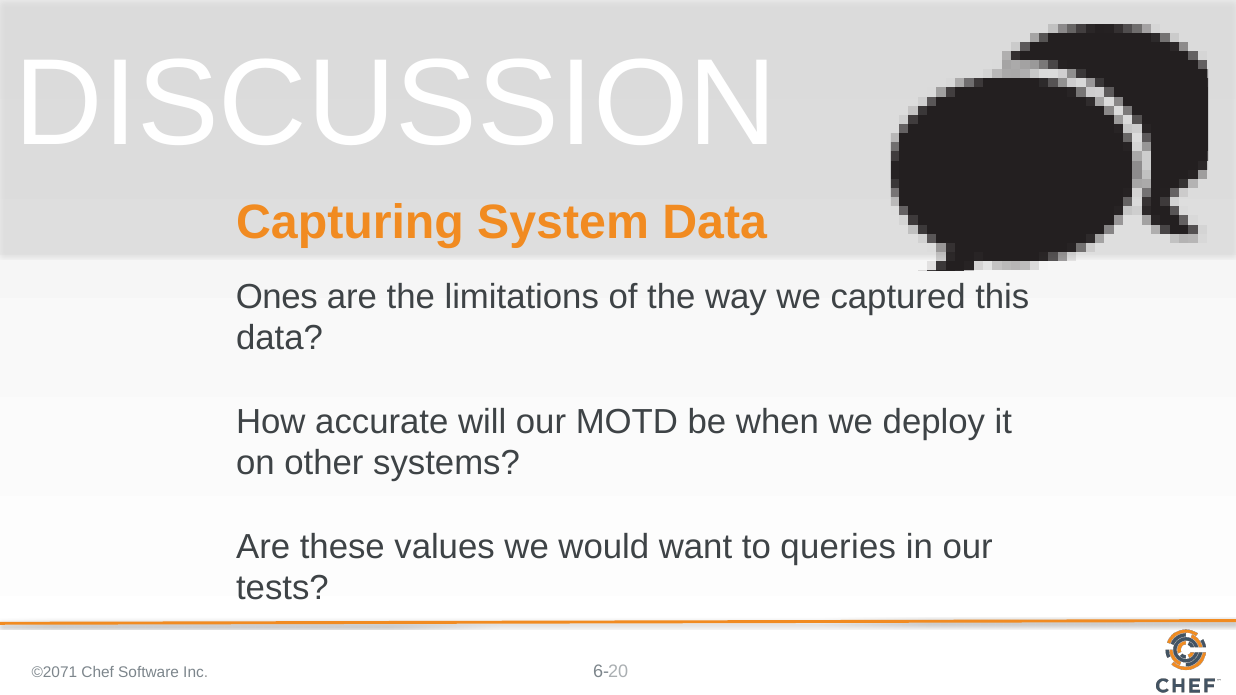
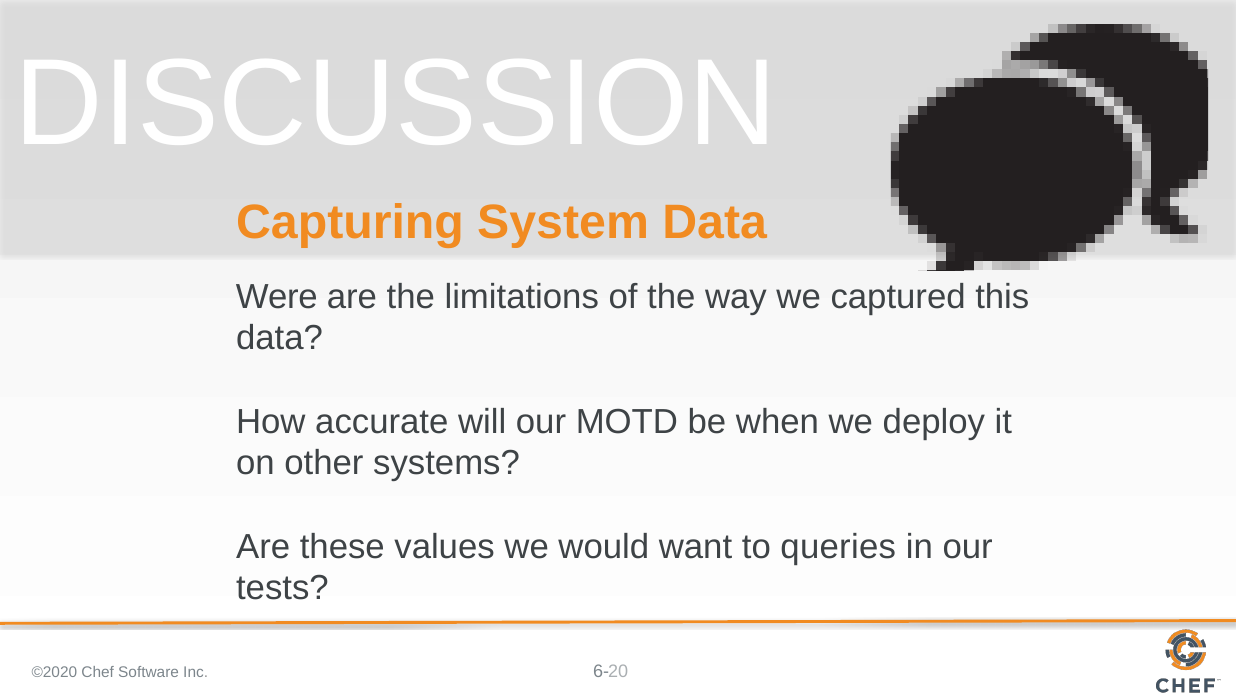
Ones: Ones -> Were
©2071: ©2071 -> ©2020
